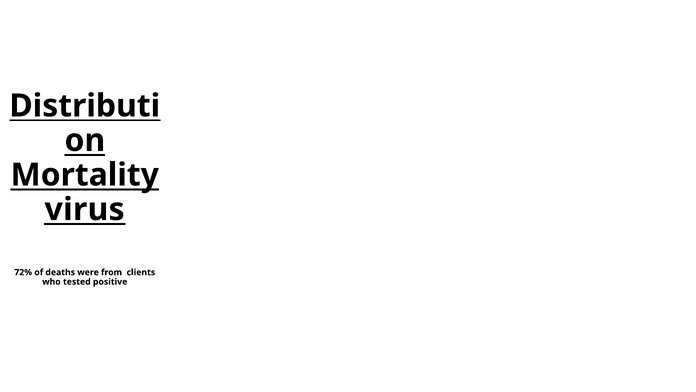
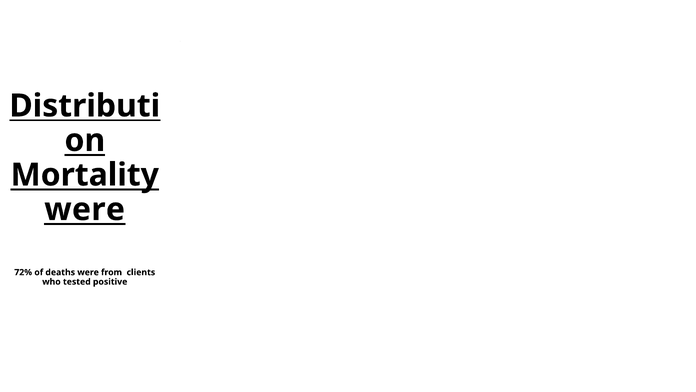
virus at (85, 209): virus -> were
